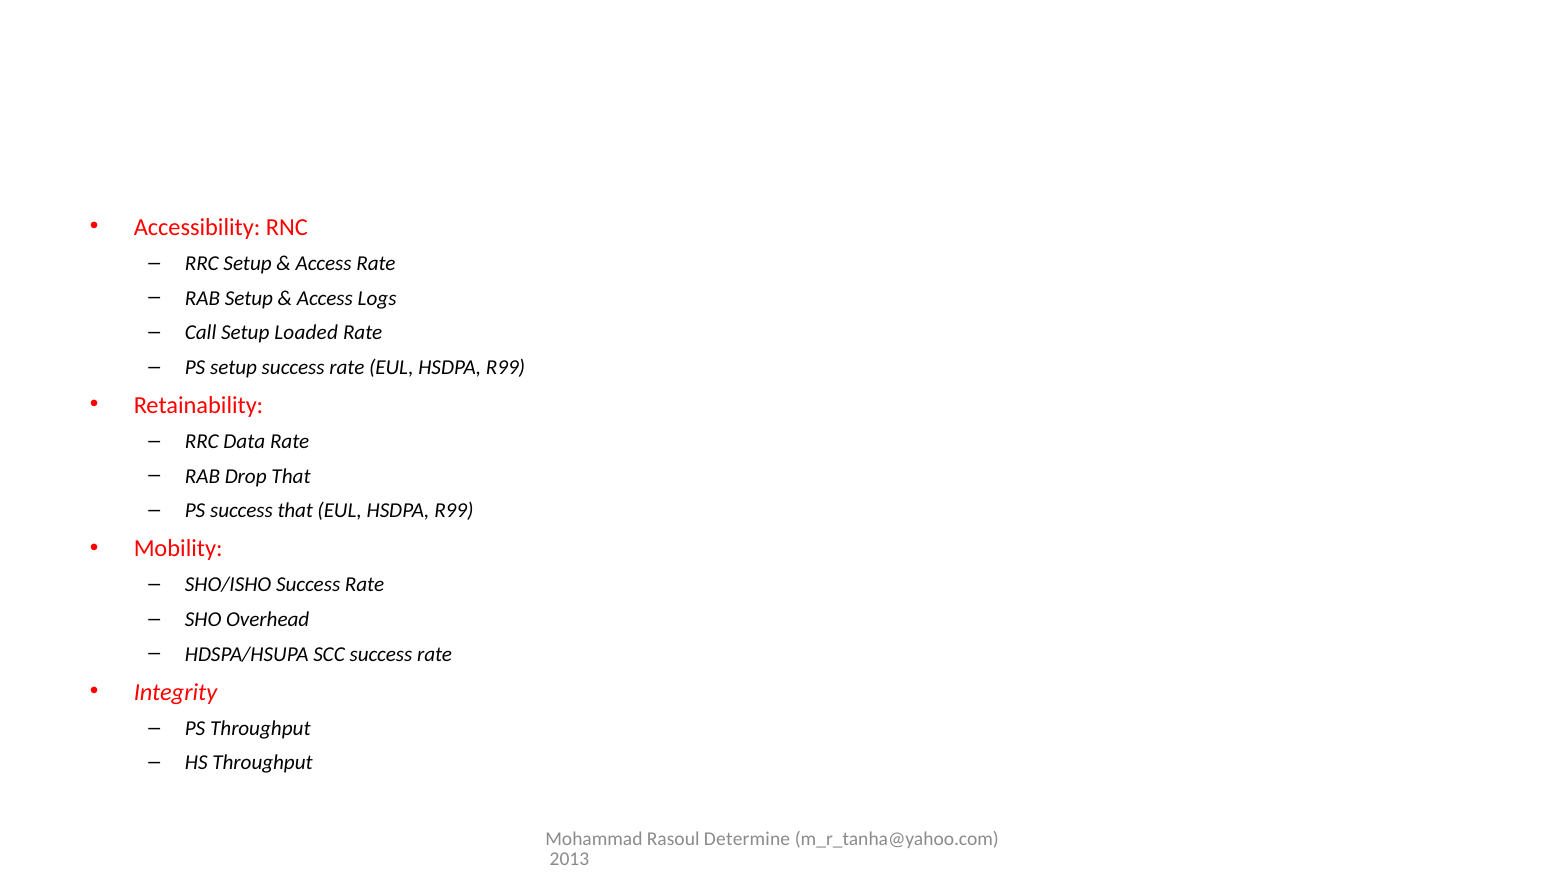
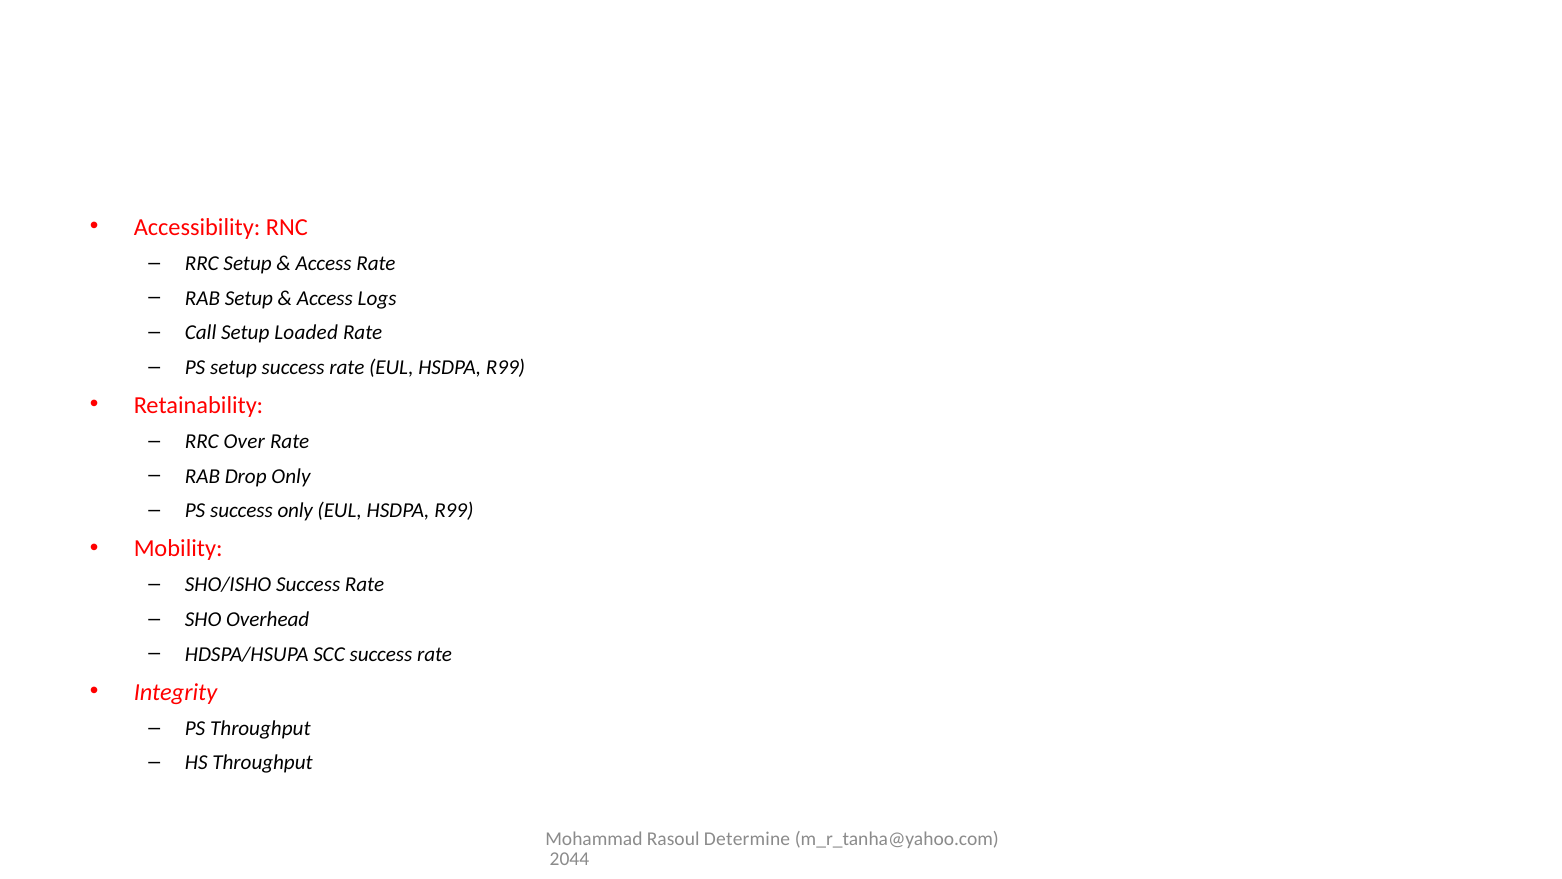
Data: Data -> Over
Drop That: That -> Only
success that: that -> only
2013: 2013 -> 2044
